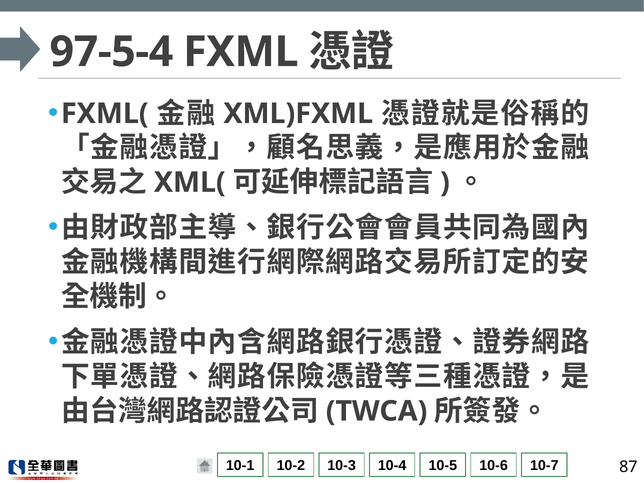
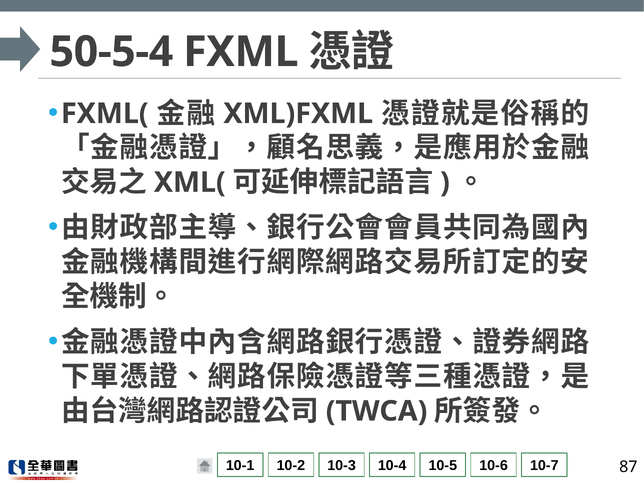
97-5-4: 97-5-4 -> 50-5-4
